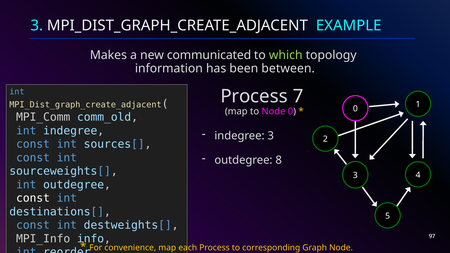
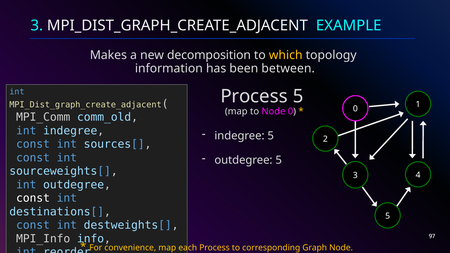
communicated: communicated -> decomposition
which colour: light green -> yellow
Process 7: 7 -> 5
indegree 3: 3 -> 5
outdegree 8: 8 -> 5
